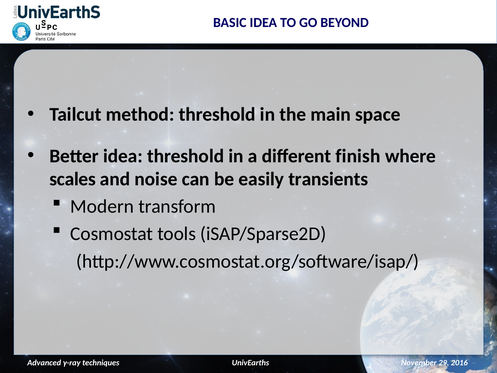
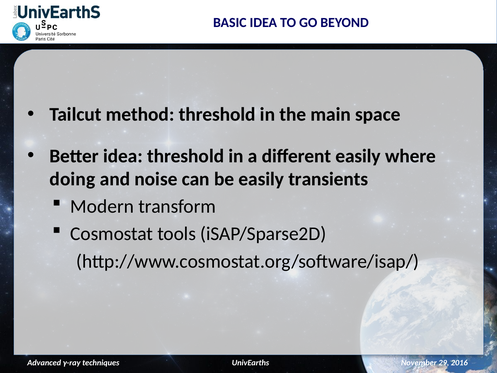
different finish: finish -> easily
scales: scales -> doing
